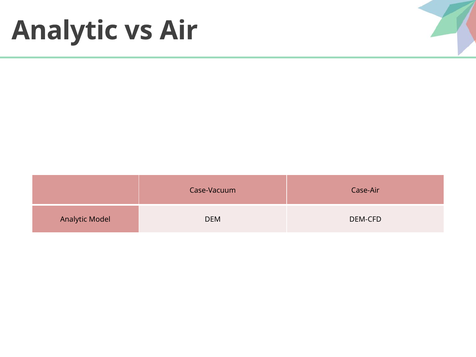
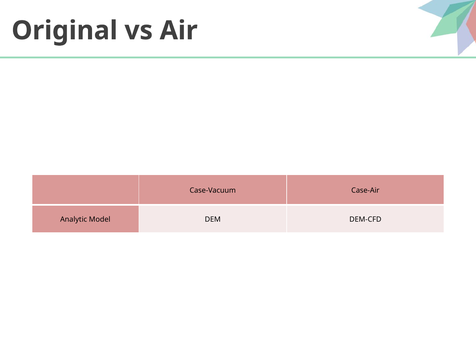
Analytic at (65, 31): Analytic -> Original
